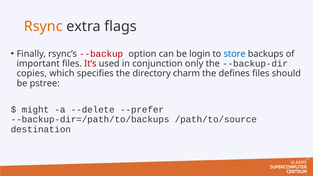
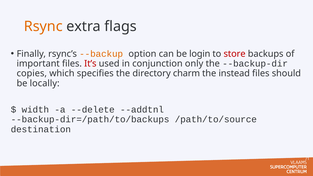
--backup colour: red -> orange
store colour: blue -> red
defines: defines -> instead
pstree: pstree -> locally
might: might -> width
--prefer: --prefer -> --addtnl
